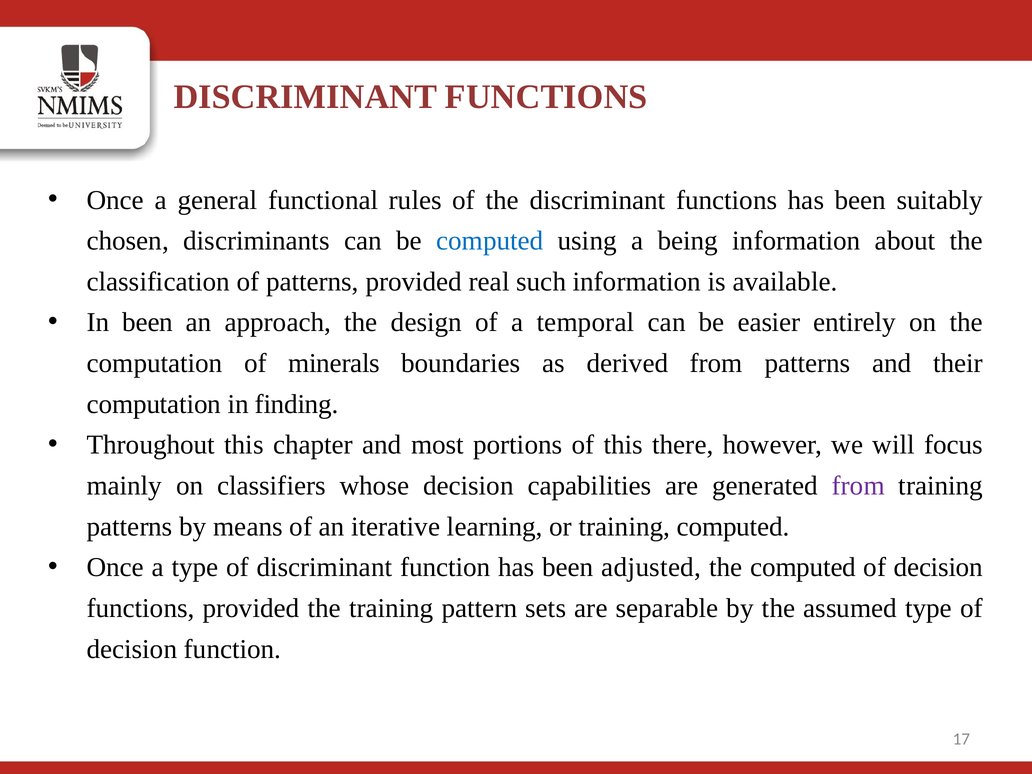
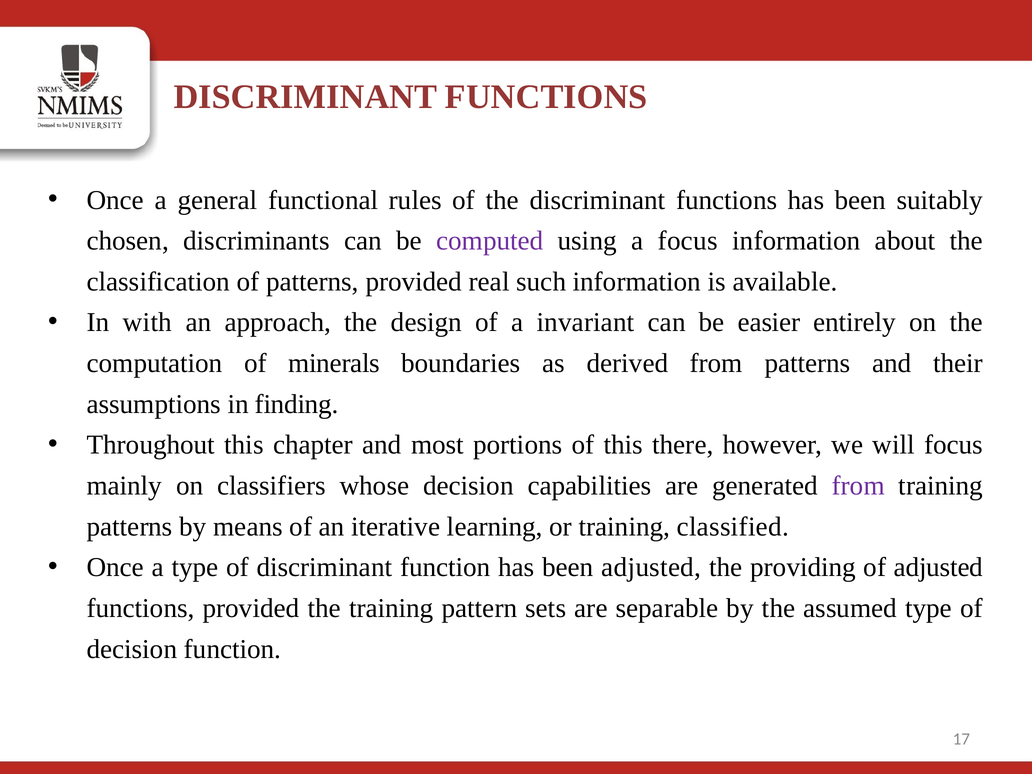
computed at (490, 241) colour: blue -> purple
a being: being -> focus
In been: been -> with
temporal: temporal -> invariant
computation at (154, 404): computation -> assumptions
training computed: computed -> classified
the computed: computed -> providing
decision at (938, 568): decision -> adjusted
